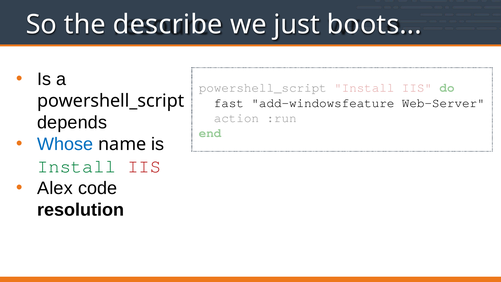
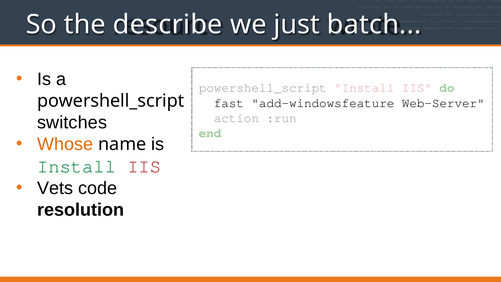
boots: boots -> batch
depends: depends -> switches
Whose colour: blue -> orange
Alex: Alex -> Vets
